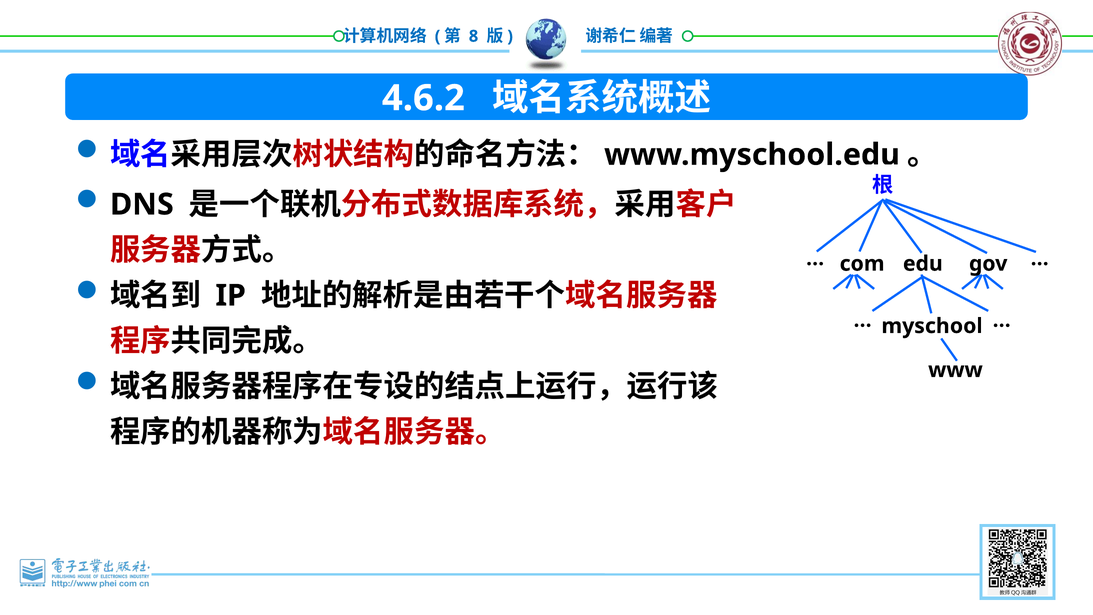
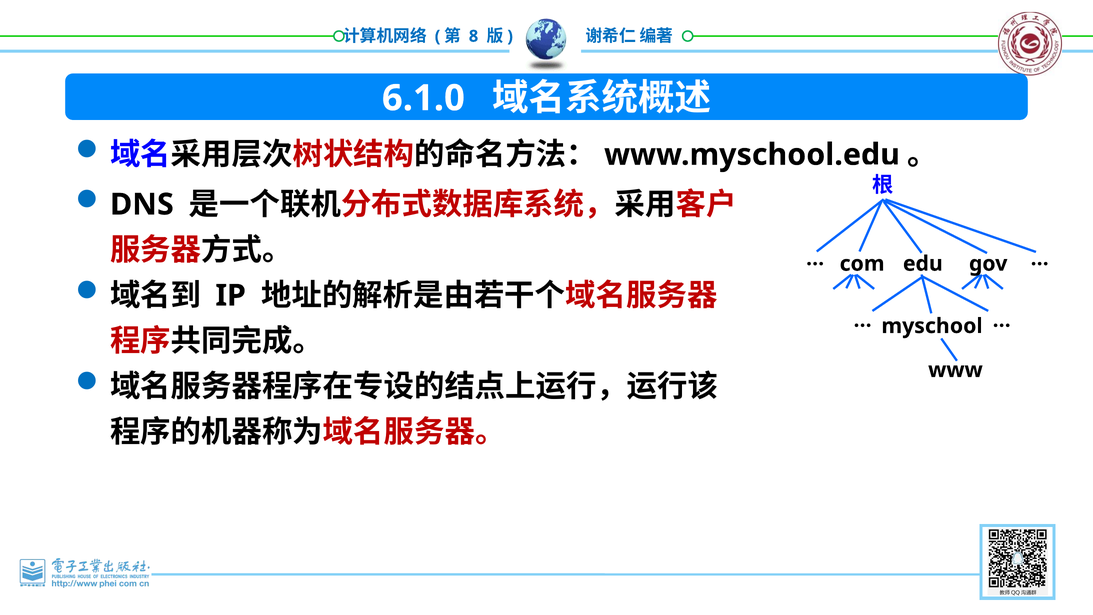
4.6.2: 4.6.2 -> 6.1.0
